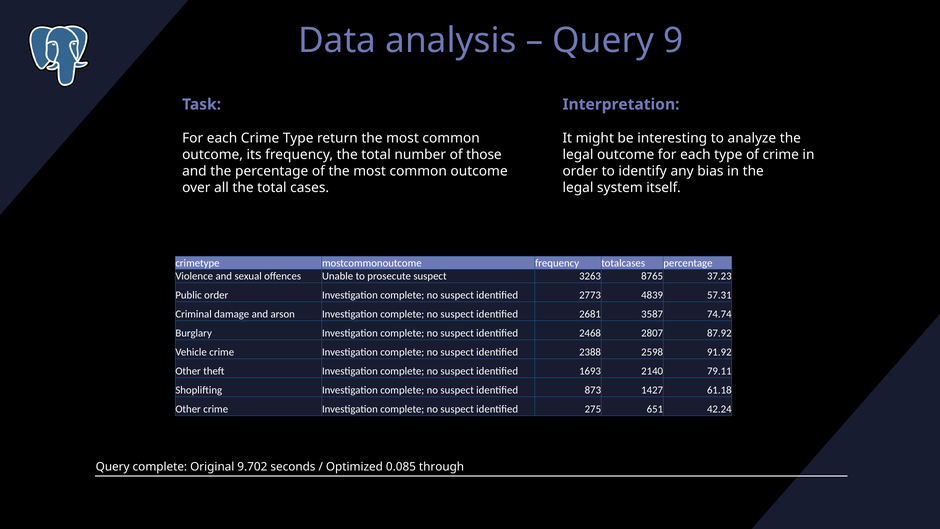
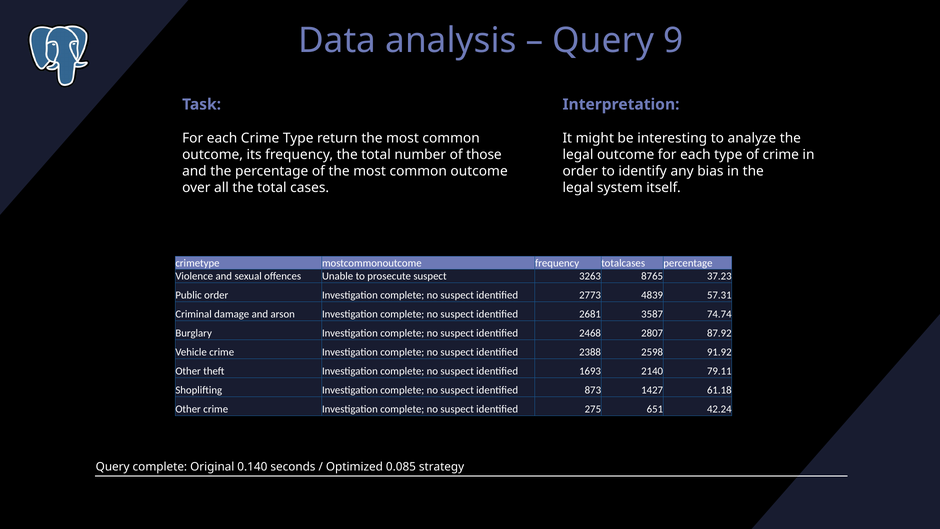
9.702: 9.702 -> 0.140
through: through -> strategy
